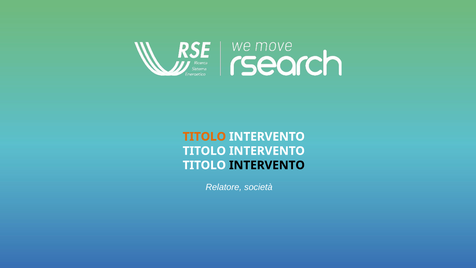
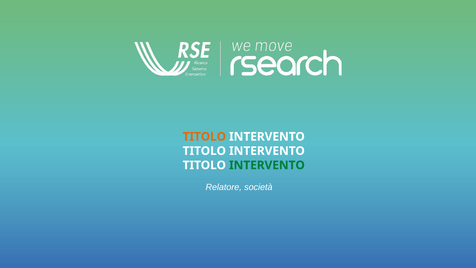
INTERVENTO at (267, 165) colour: black -> green
